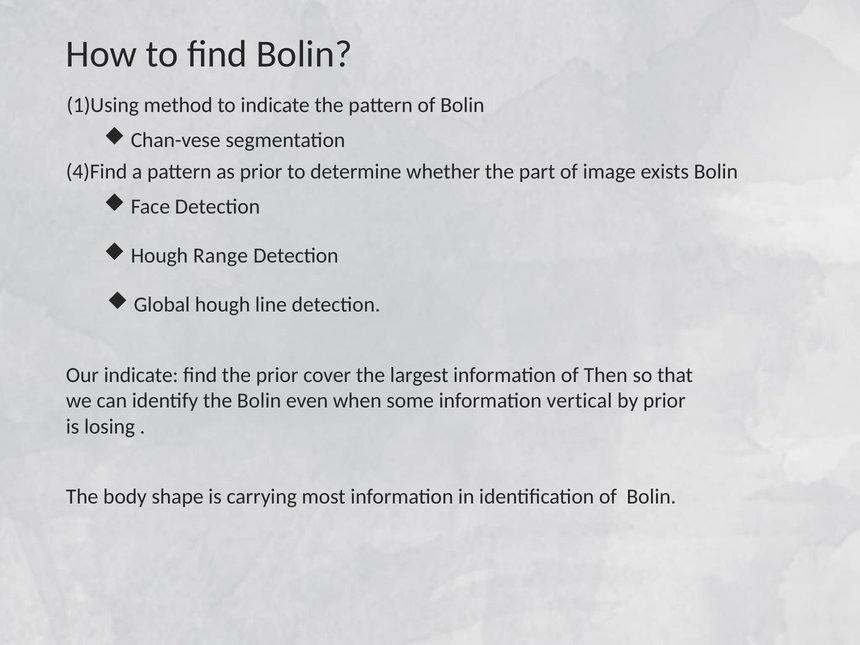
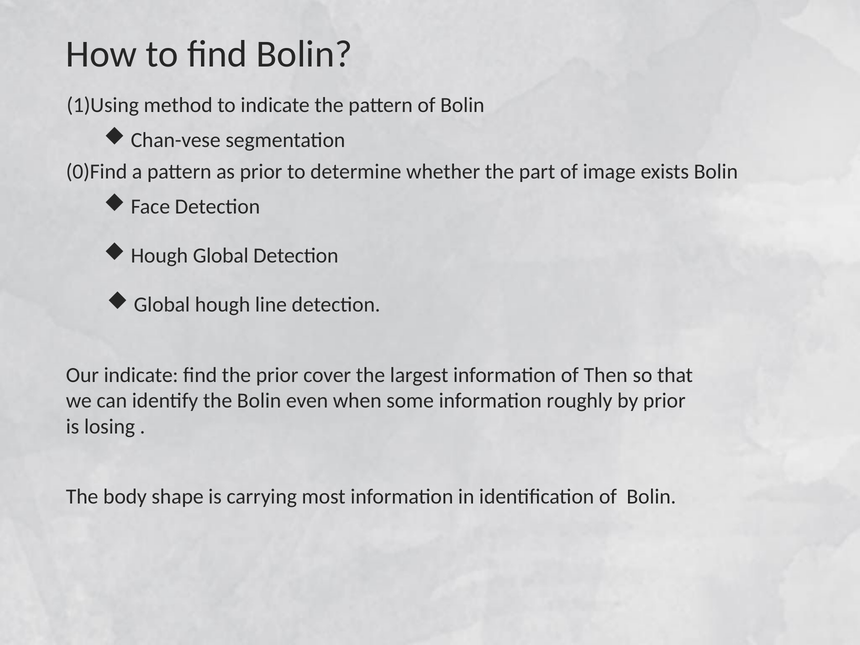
4)Find: 4)Find -> 0)Find
Hough Range: Range -> Global
vertical: vertical -> roughly
